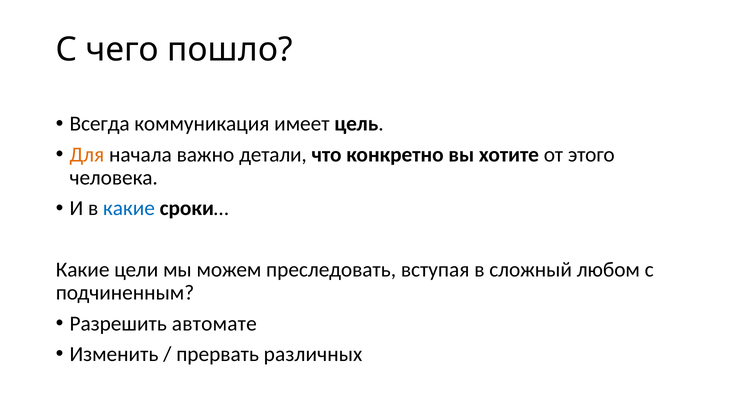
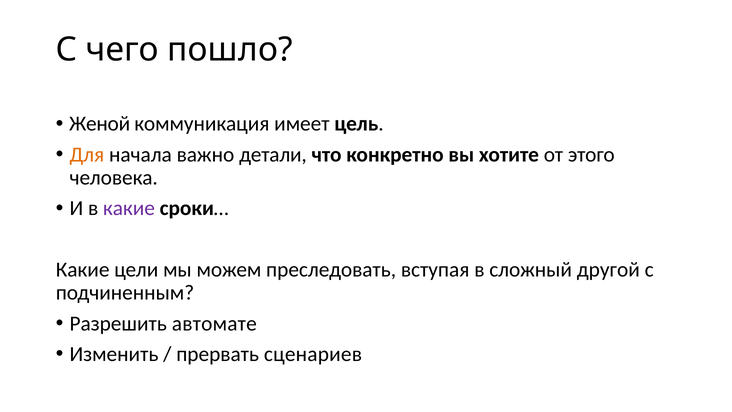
Всегда: Всегда -> Женой
какие at (129, 208) colour: blue -> purple
любом: любом -> другой
различных: различных -> сценариев
